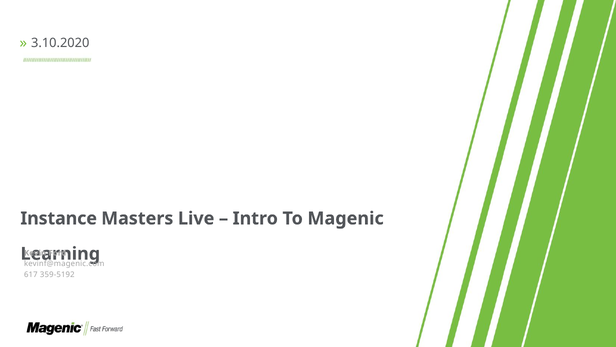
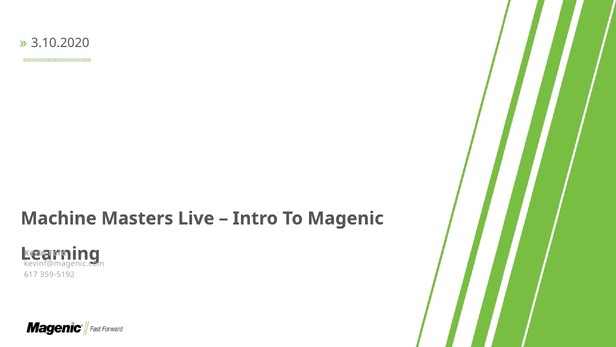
Instance: Instance -> Machine
